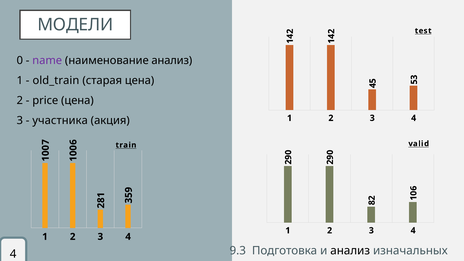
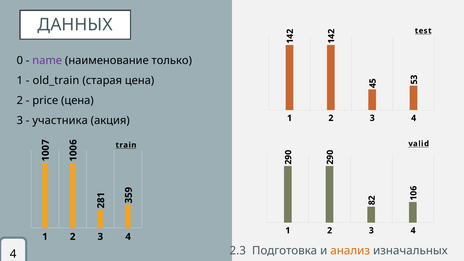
МОДЕЛИ at (75, 25): МОДЕЛИ -> ДАННЫХ
наименование анализ: анализ -> только
9.3: 9.3 -> 2.3
анализ at (350, 251) colour: black -> orange
